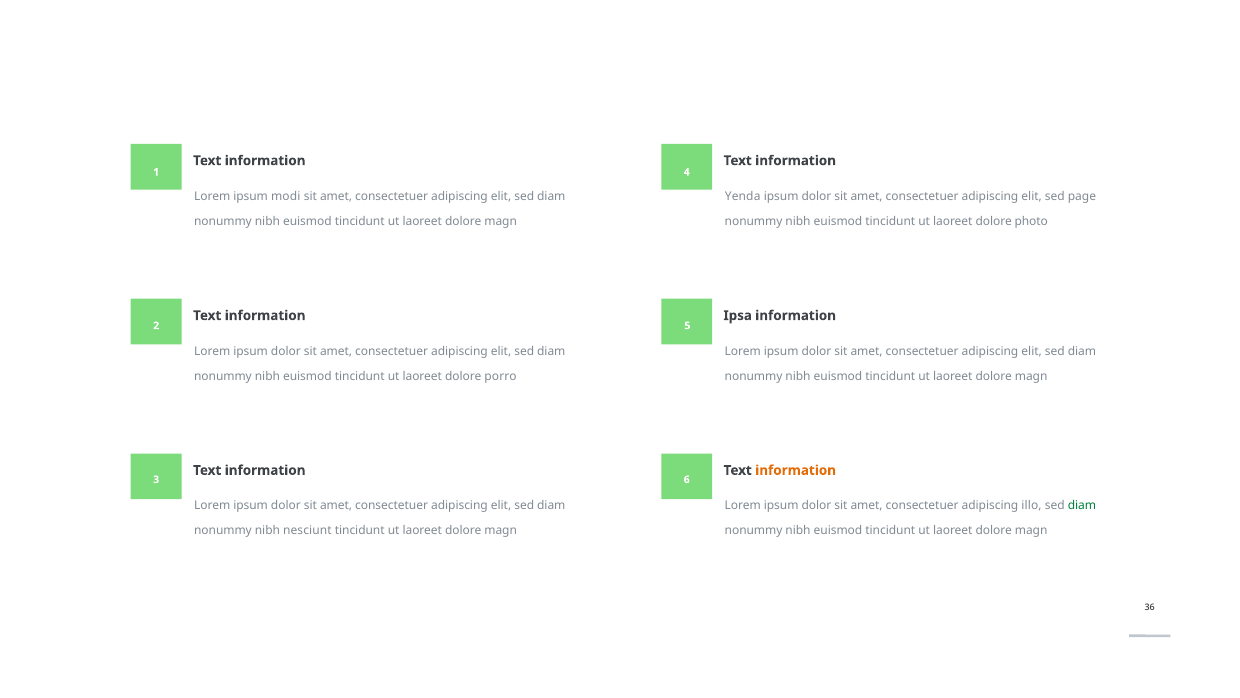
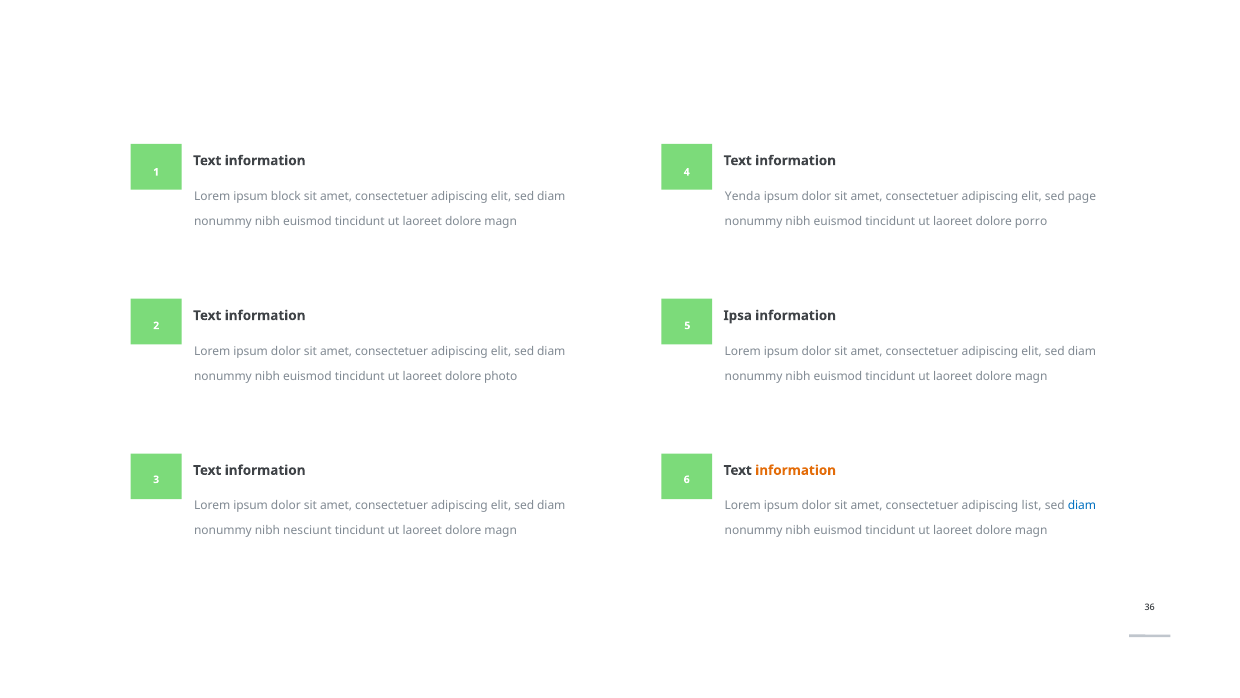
modi: modi -> block
photo: photo -> porro
porro: porro -> photo
illo: illo -> list
diam at (1082, 506) colour: green -> blue
